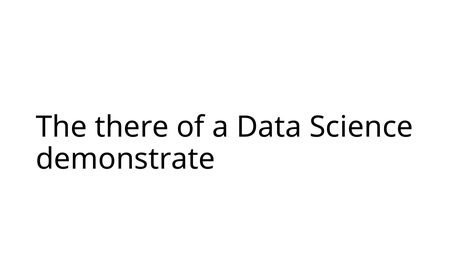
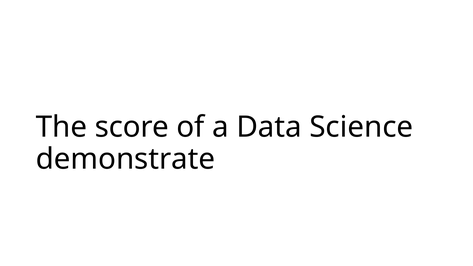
there: there -> score
